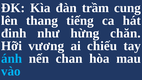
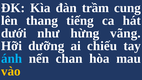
đinh: đinh -> dưới
chăn: chăn -> vãng
vương: vương -> dưỡng
vào colour: light blue -> yellow
